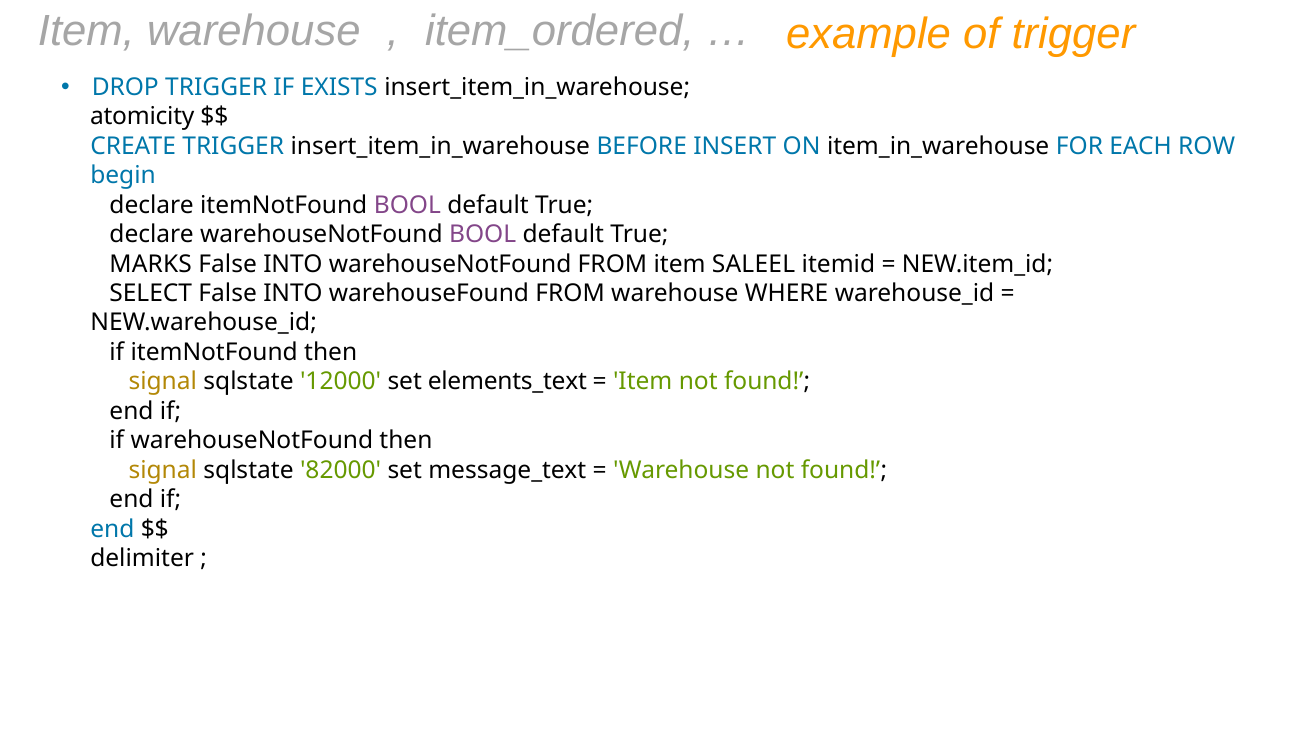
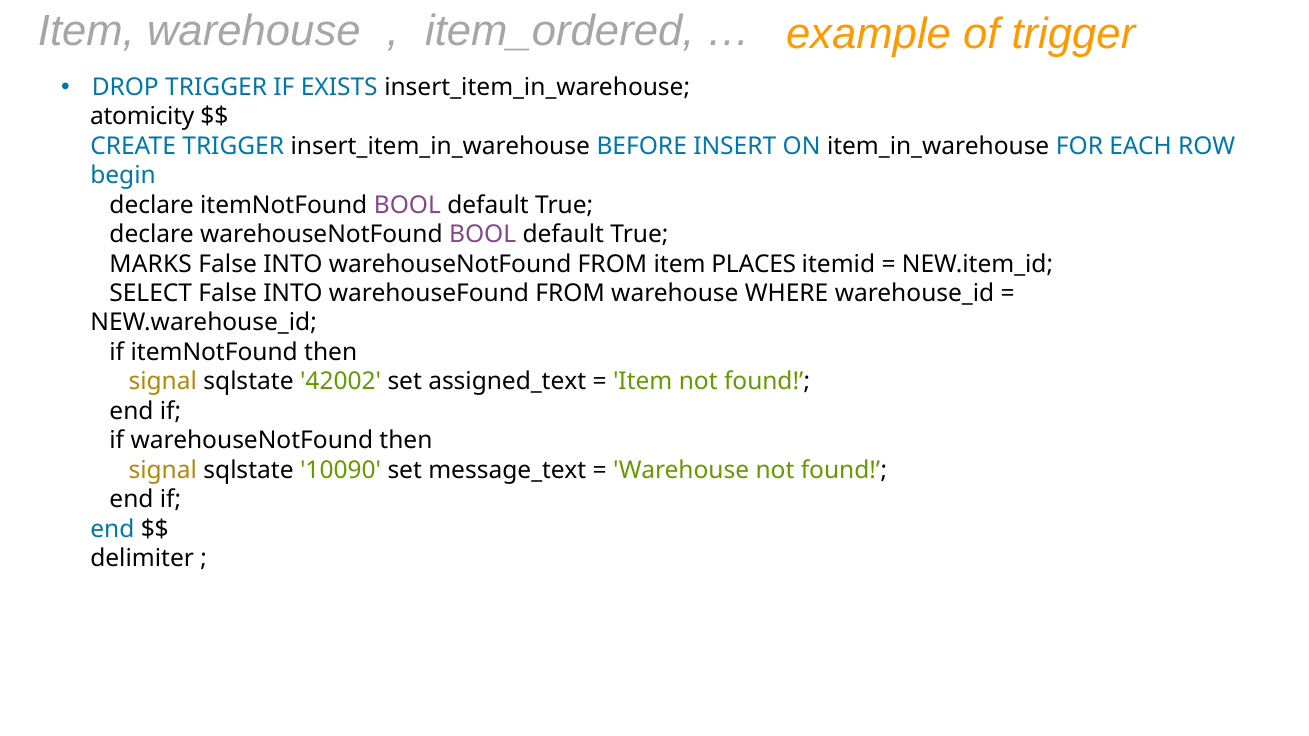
SALEEL: SALEEL -> PLACES
12000: 12000 -> 42002
elements_text: elements_text -> assigned_text
82000: 82000 -> 10090
